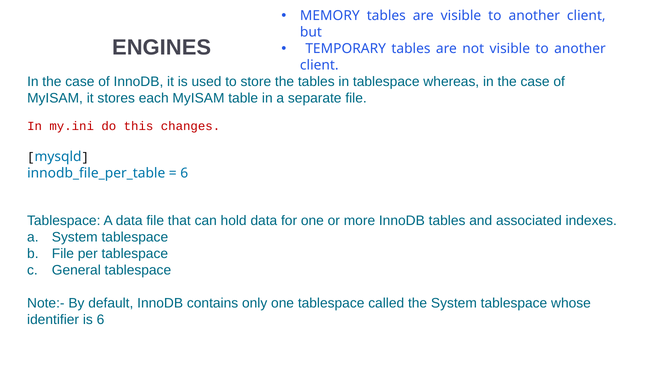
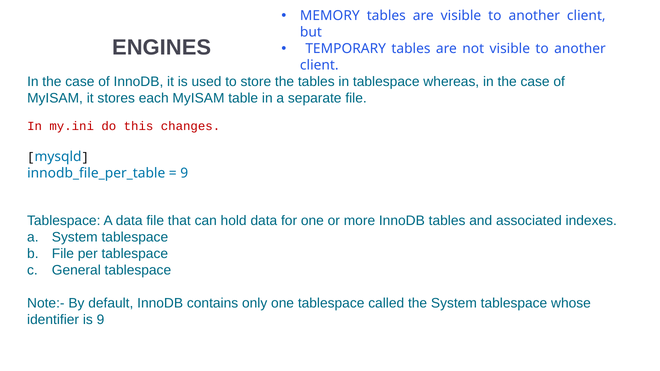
6 at (184, 173): 6 -> 9
is 6: 6 -> 9
